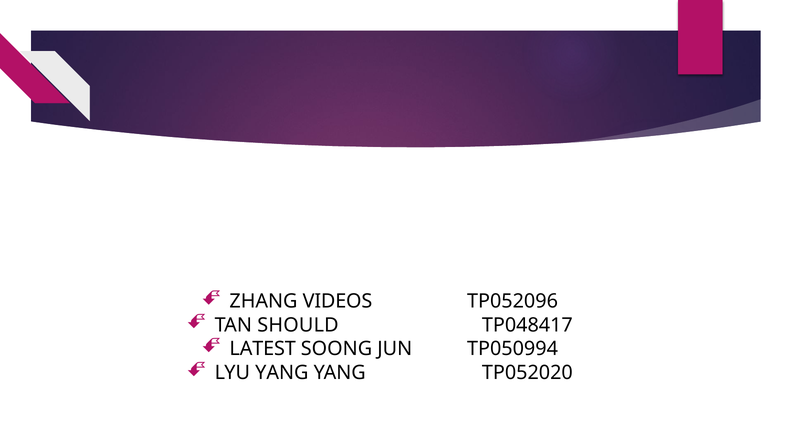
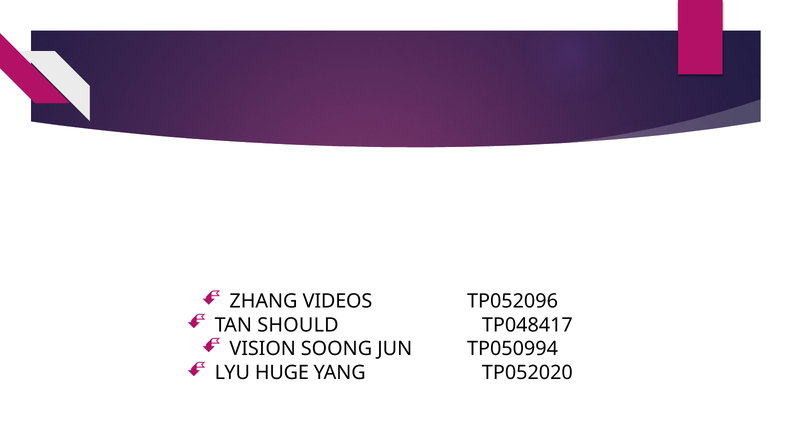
LATEST: LATEST -> VISION
LYU YANG: YANG -> HUGE
